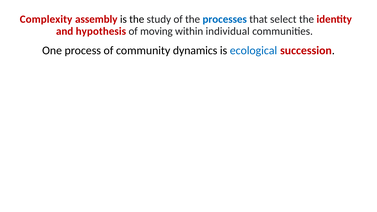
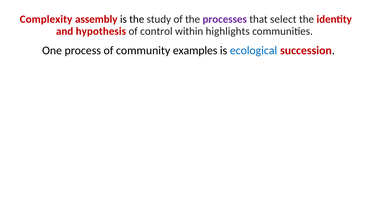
processes colour: blue -> purple
moving: moving -> control
individual: individual -> highlights
dynamics: dynamics -> examples
